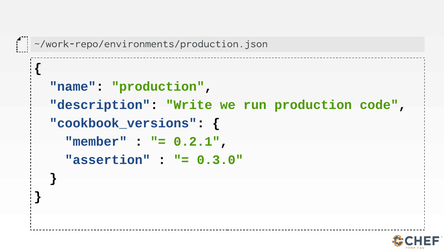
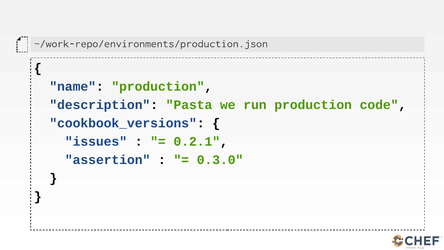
Write: Write -> Pasta
member: member -> issues
